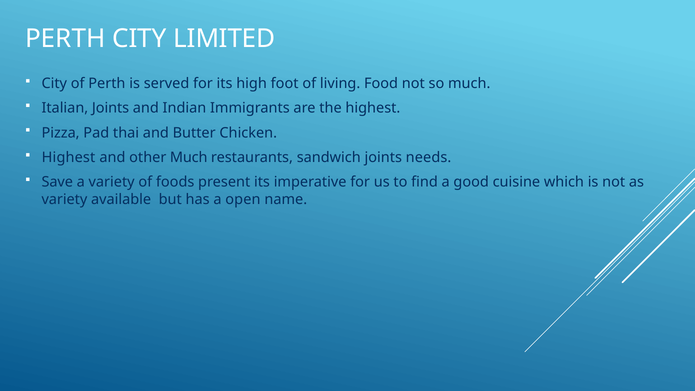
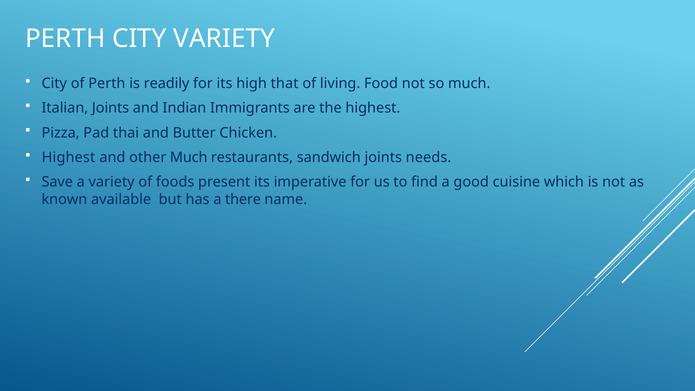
CITY LIMITED: LIMITED -> VARIETY
served: served -> readily
foot: foot -> that
variety at (64, 199): variety -> known
open: open -> there
